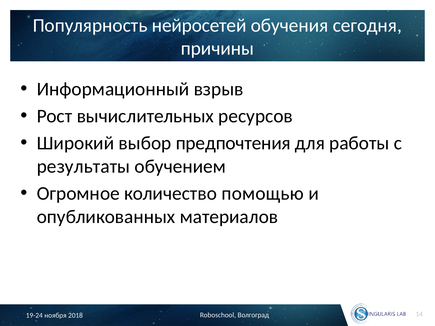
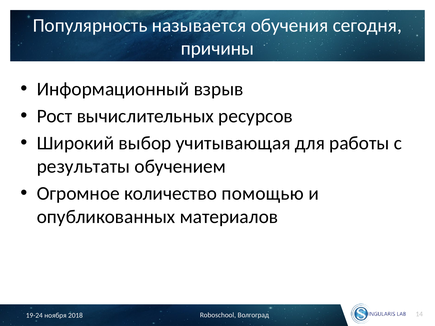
нейросетей: нейросетей -> называется
предпочтения: предпочтения -> учитывающая
